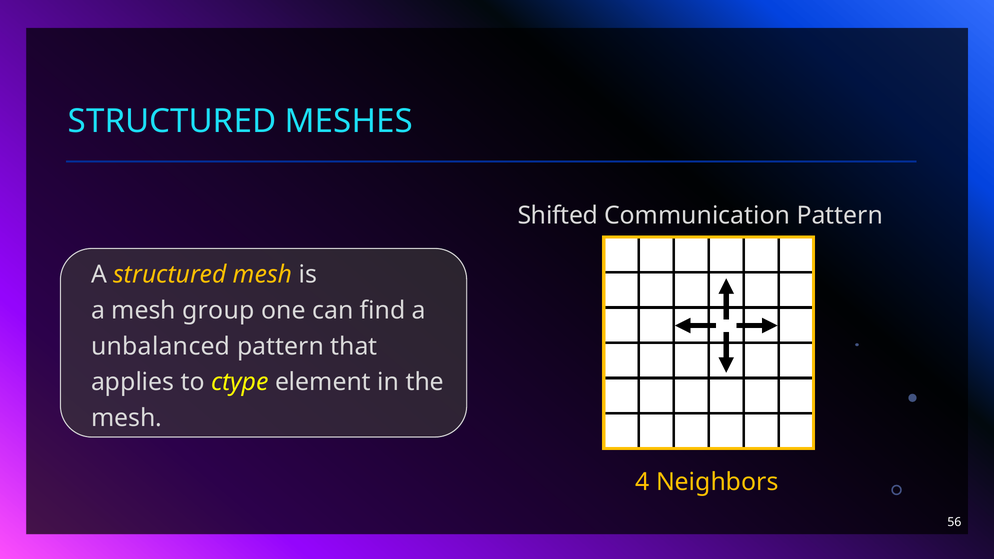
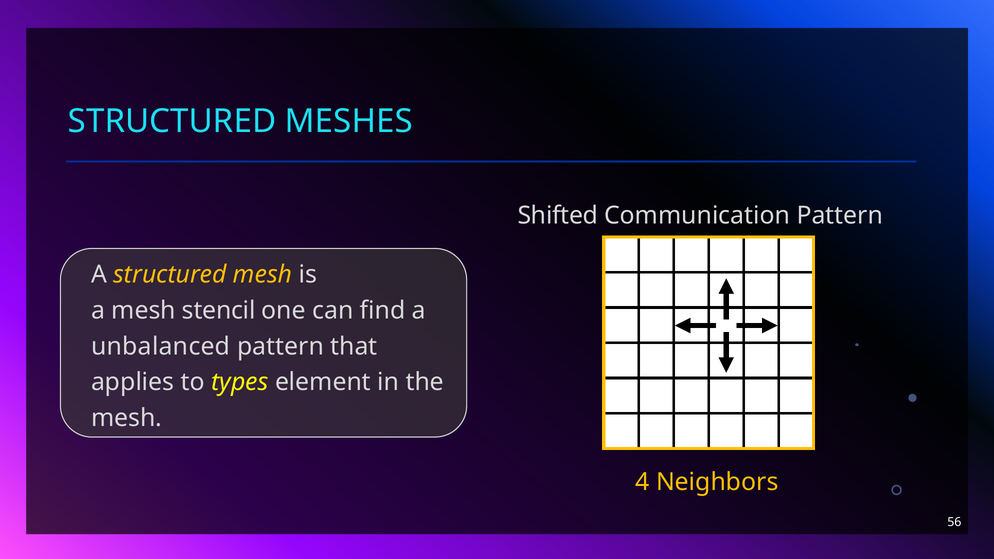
group: group -> stencil
ctype: ctype -> types
